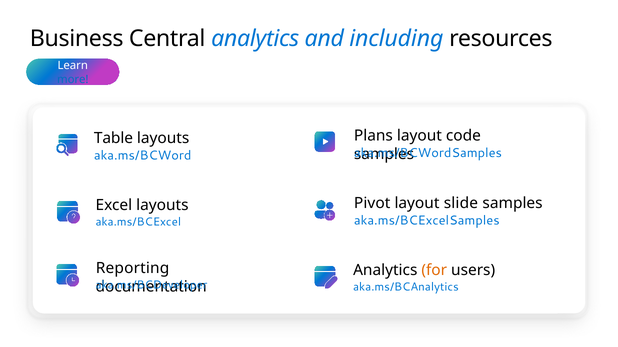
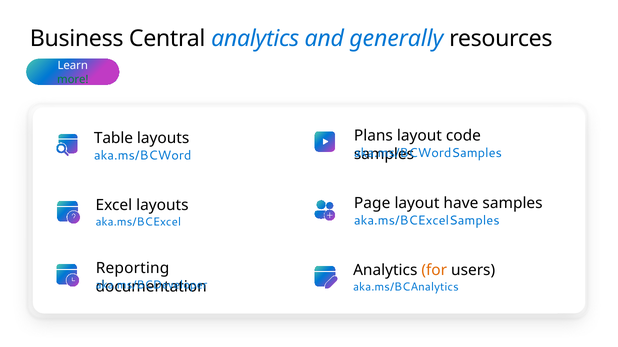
including: including -> generally
more colour: blue -> green
Pivot: Pivot -> Page
slide: slide -> have
